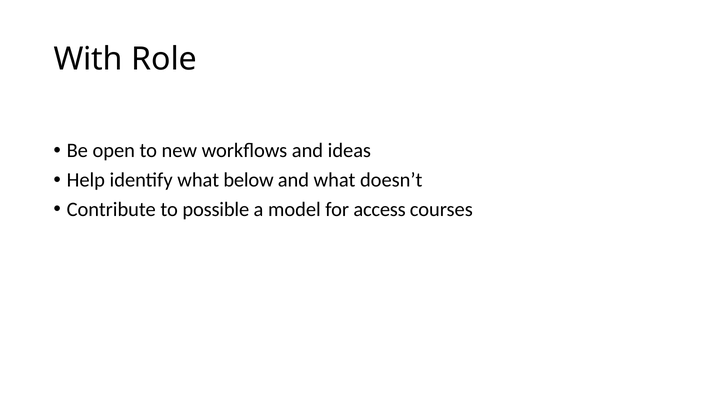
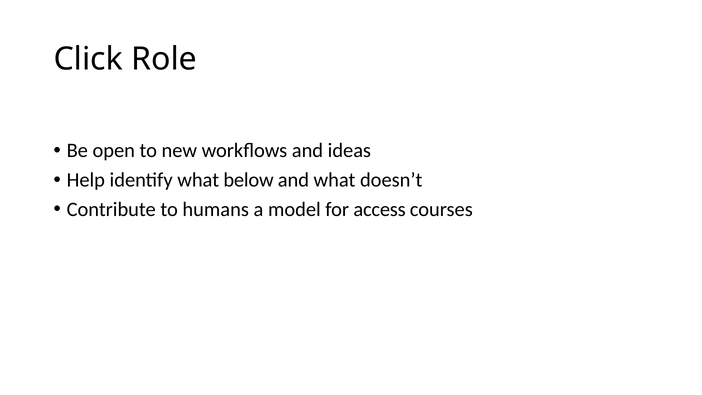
With: With -> Click
possible: possible -> humans
